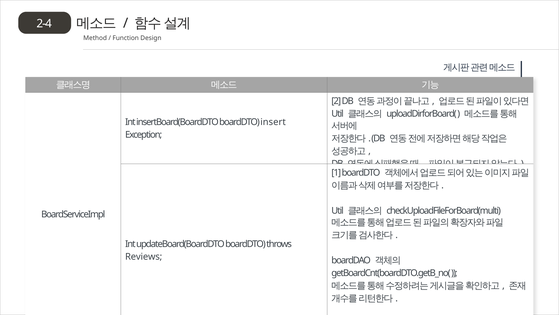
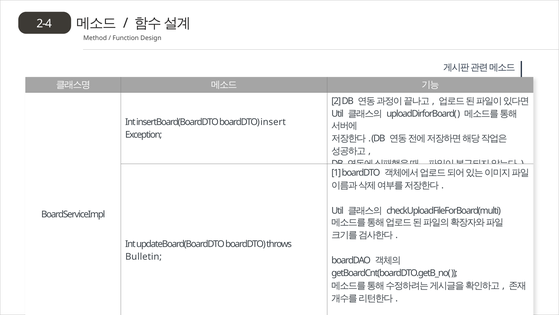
Reviews: Reviews -> Bulletin
